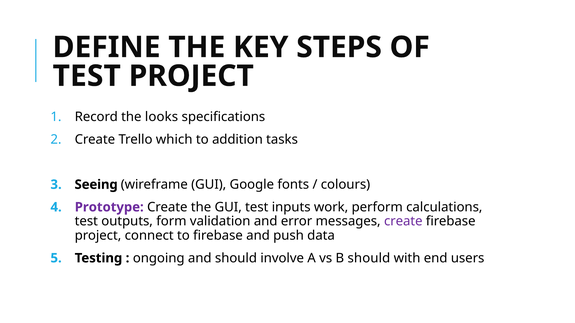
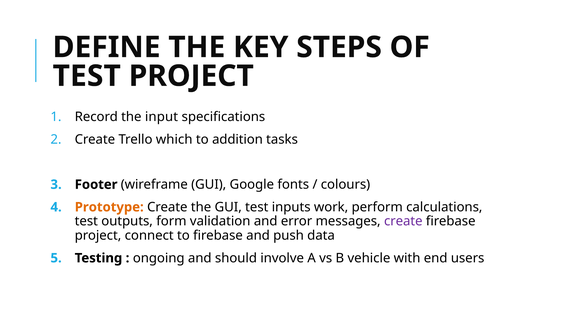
looks: looks -> input
Seeing: Seeing -> Footer
Prototype colour: purple -> orange
B should: should -> vehicle
